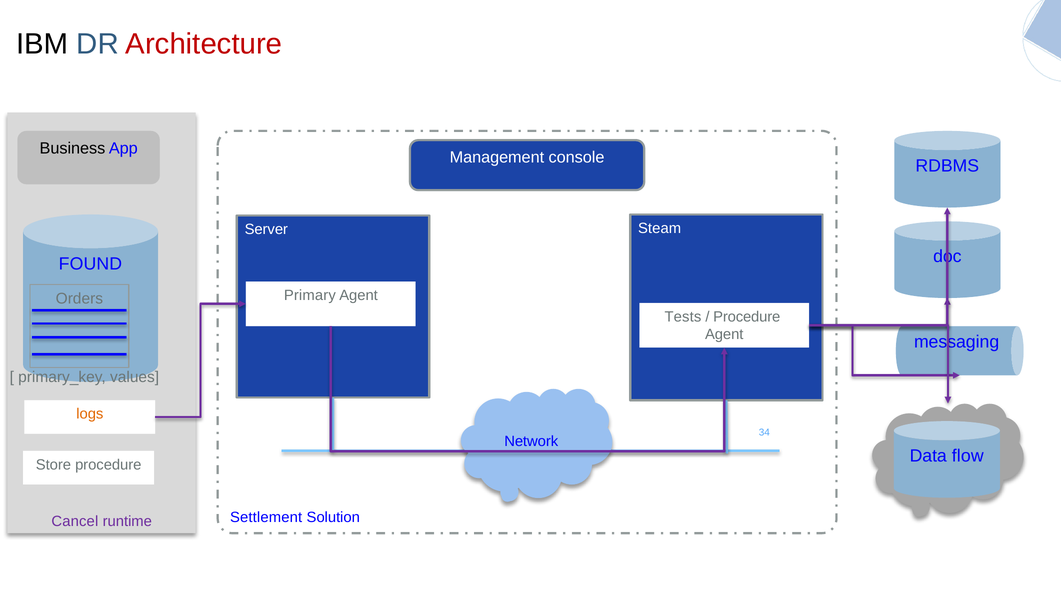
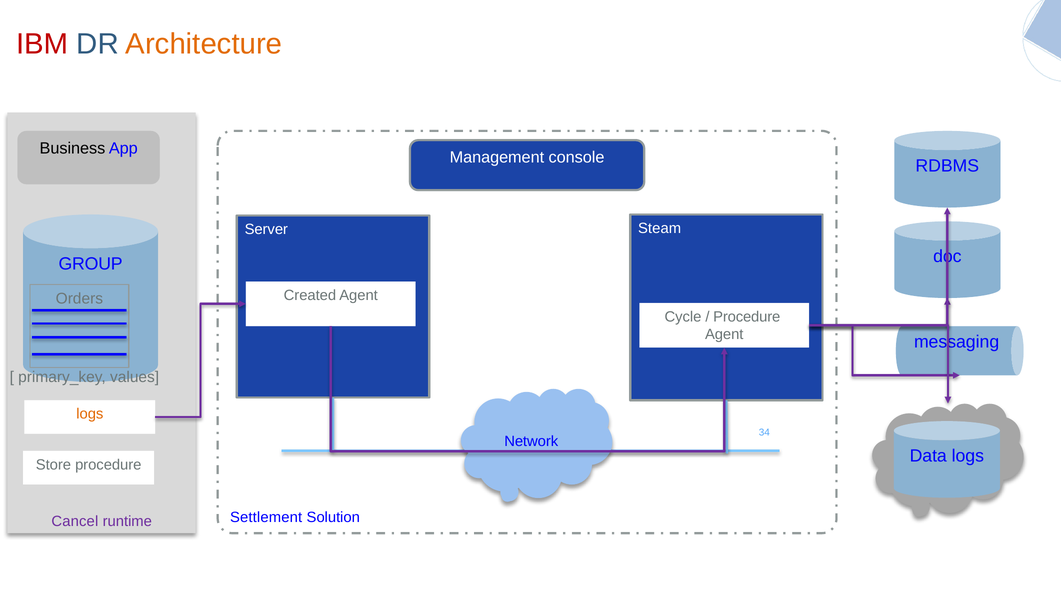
IBM colour: black -> red
Architecture colour: red -> orange
FOUND: FOUND -> GROUP
Primary: Primary -> Created
Tests: Tests -> Cycle
Data flow: flow -> logs
